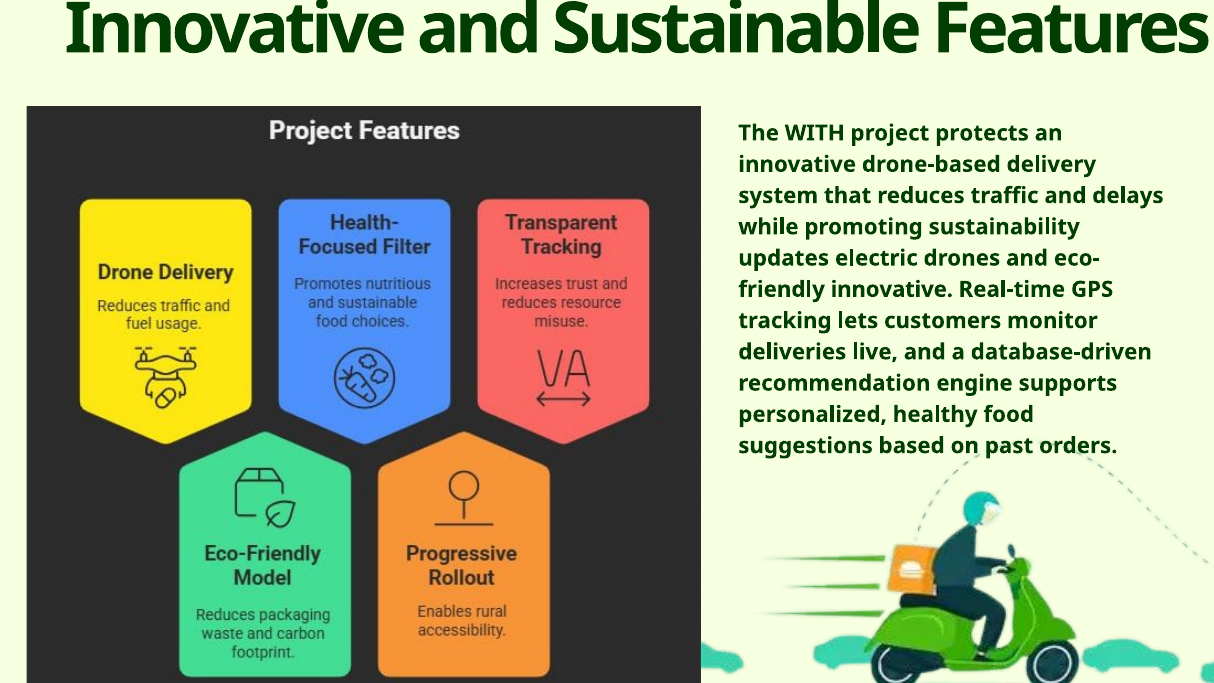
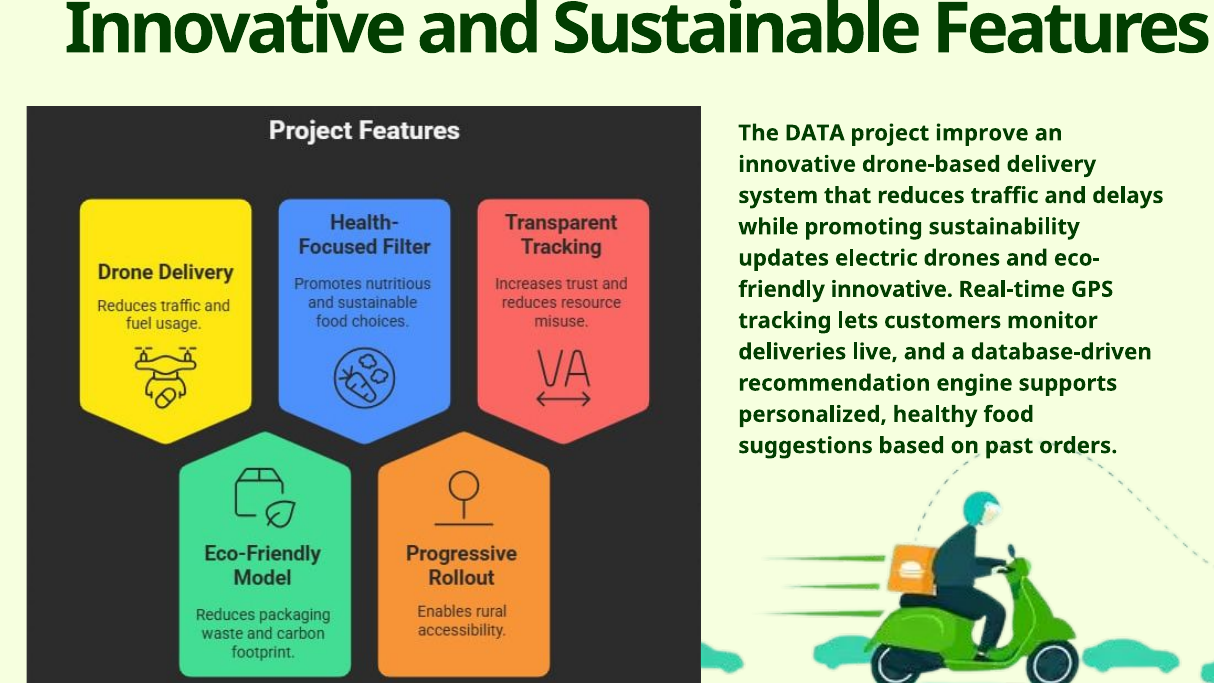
WITH: WITH -> DATA
protects: protects -> improve
